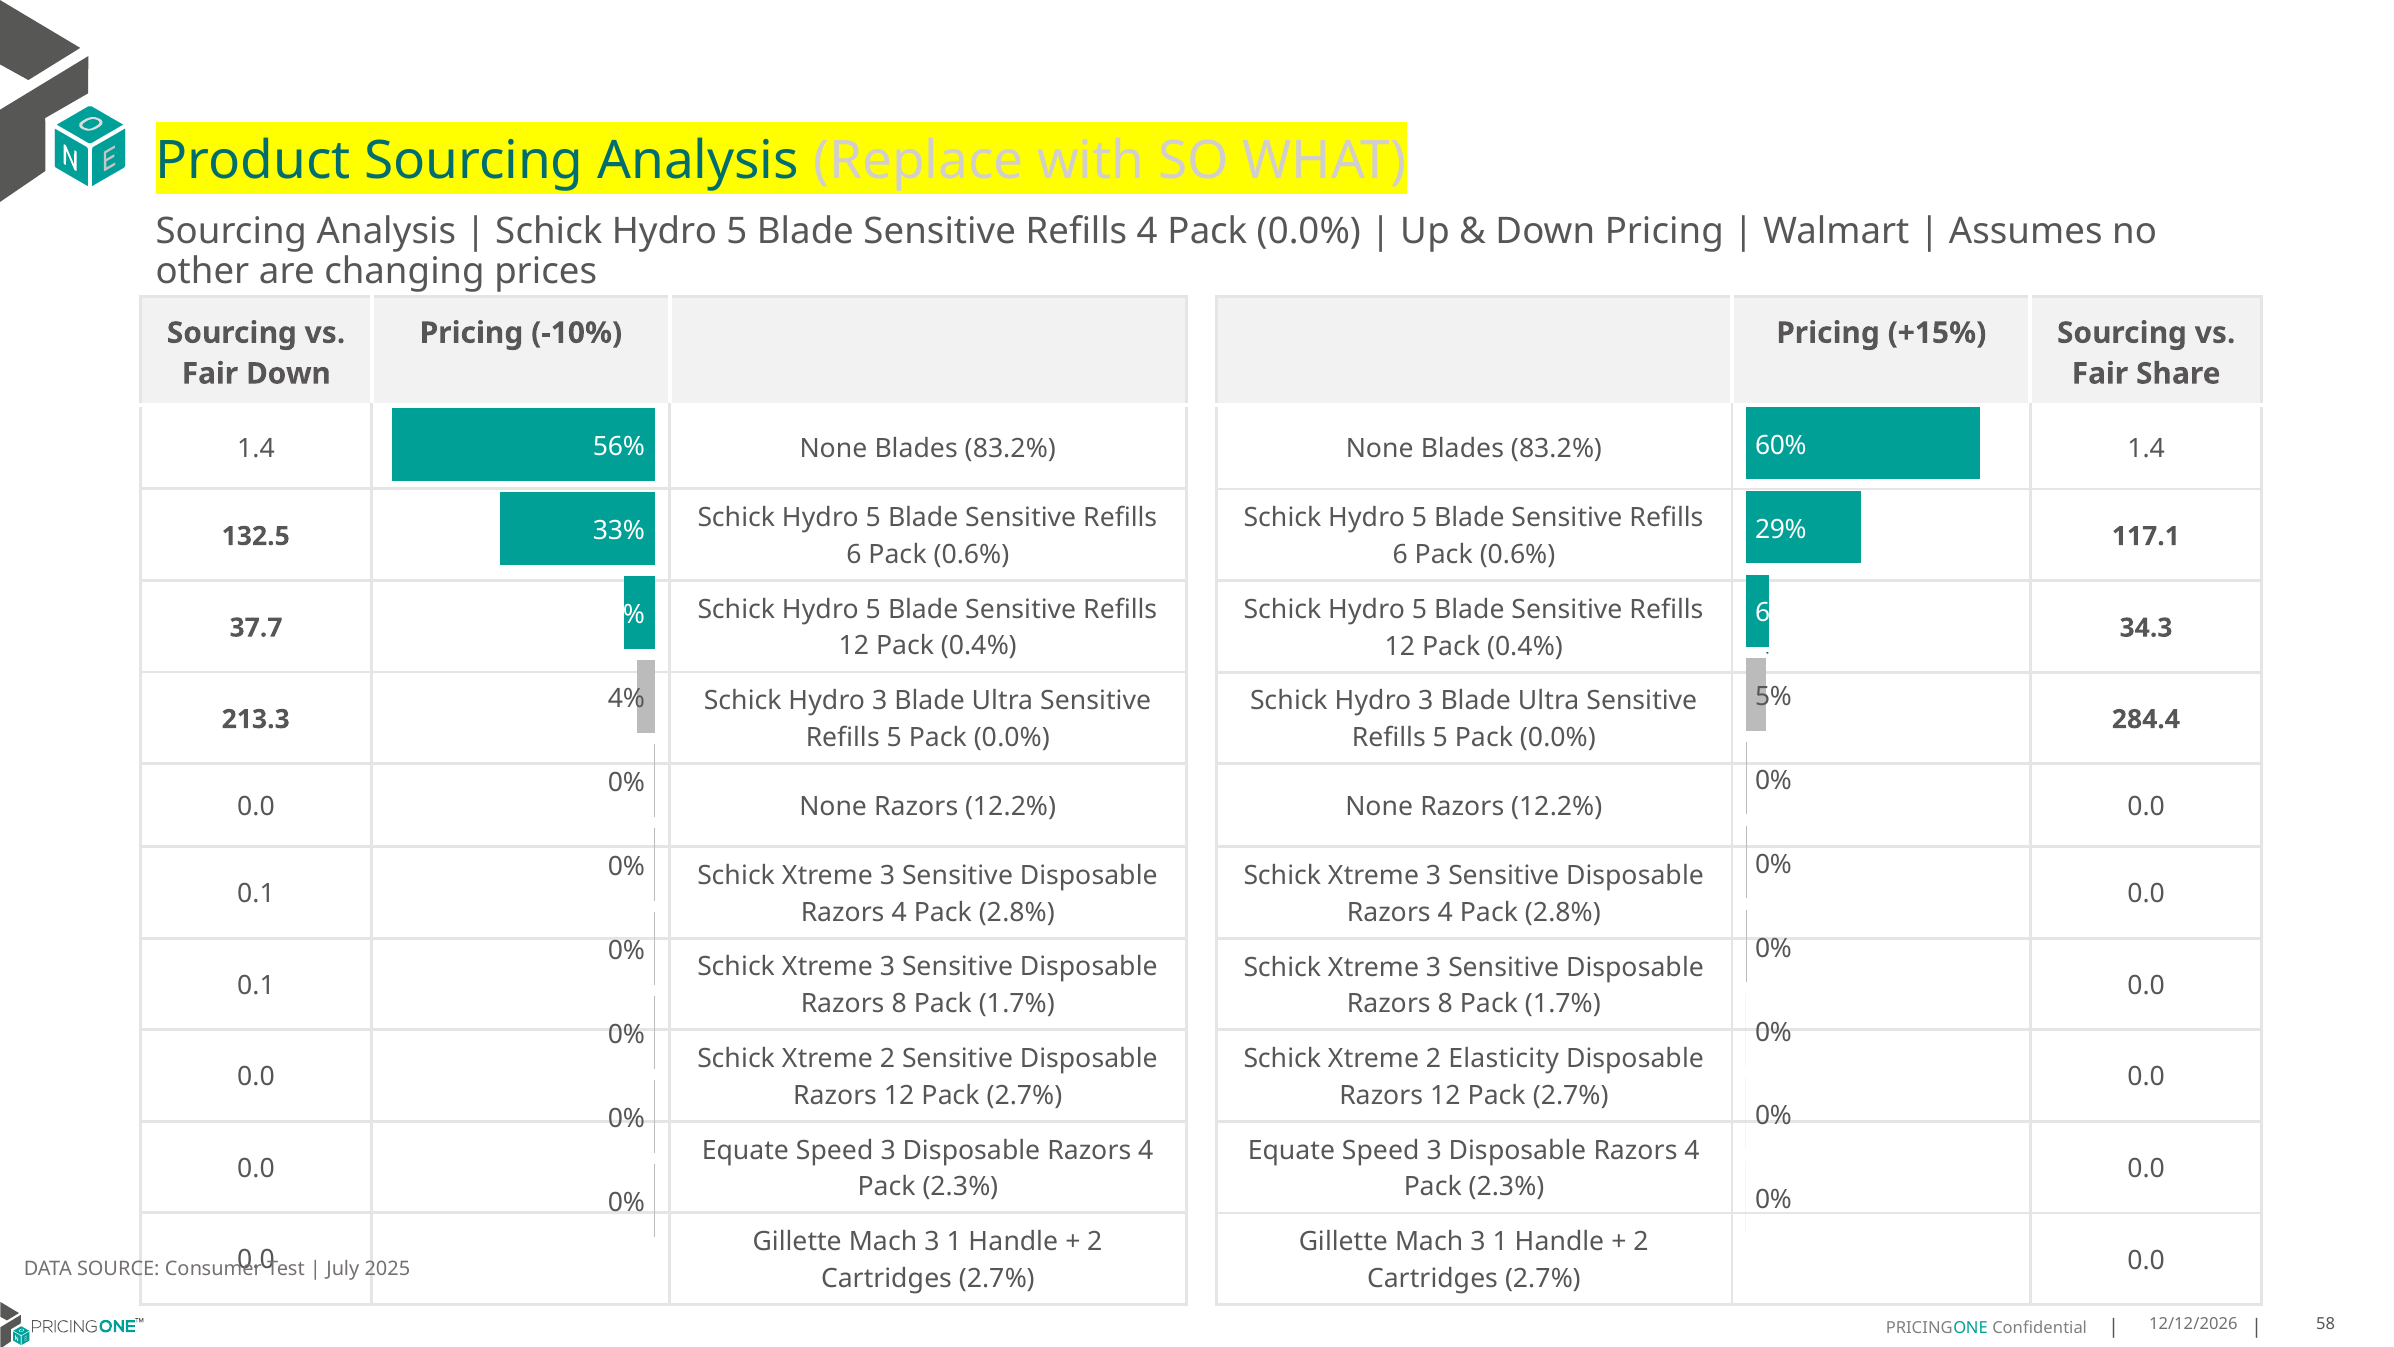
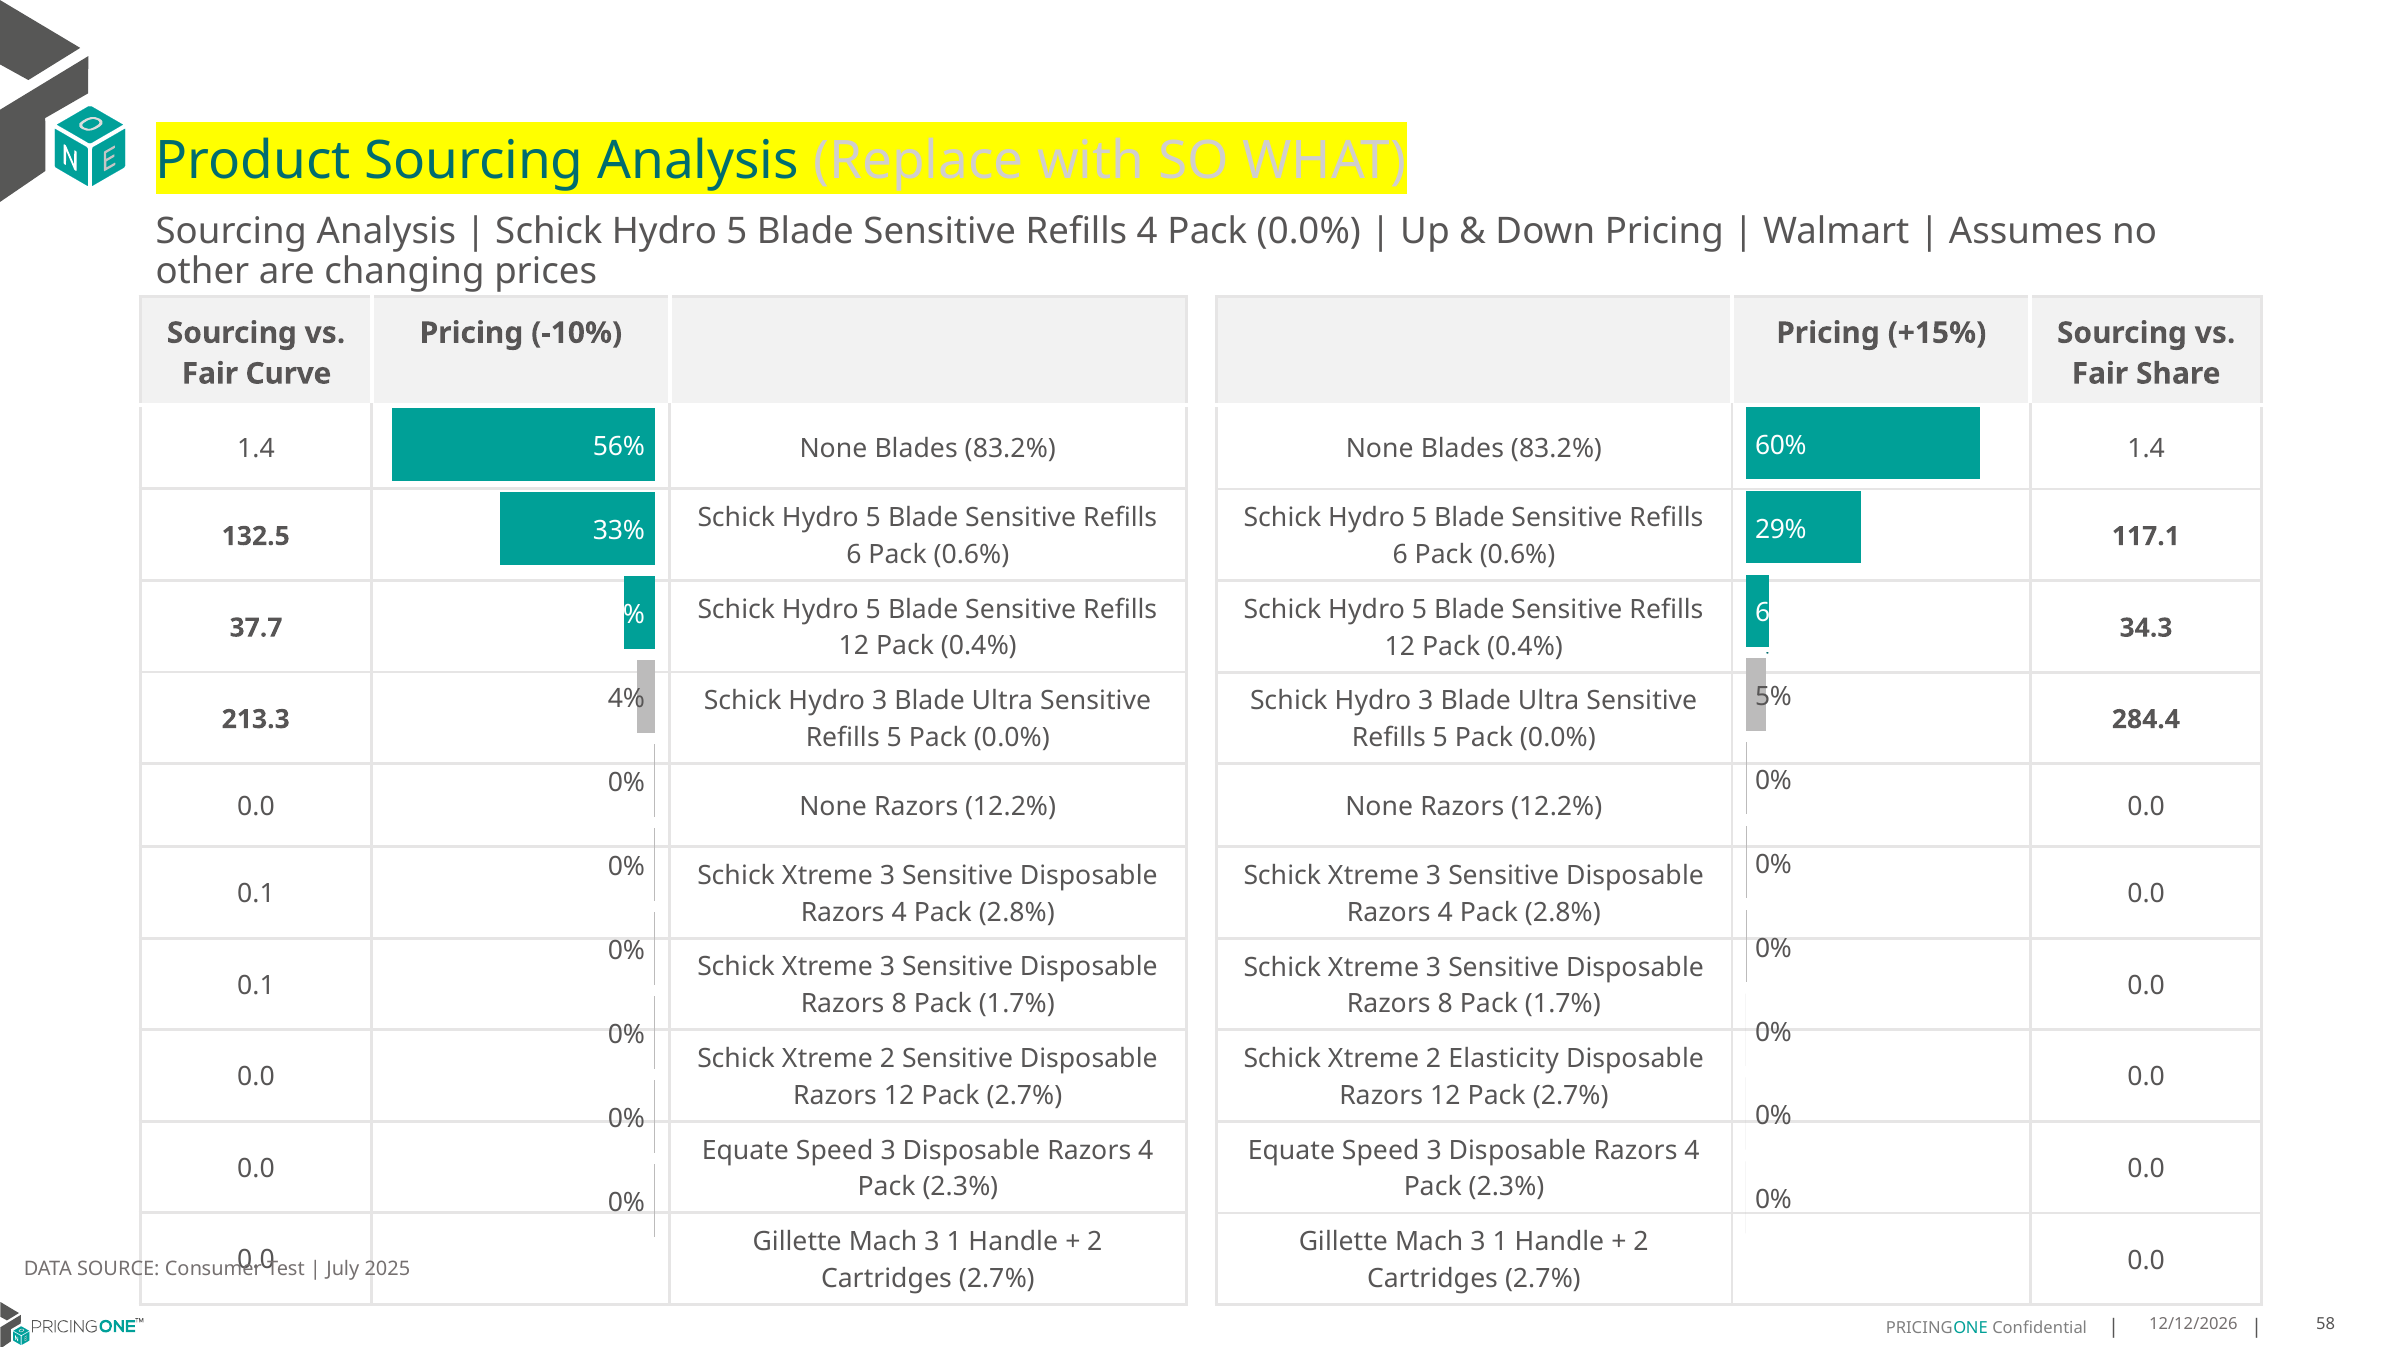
Fair Down: Down -> Curve
